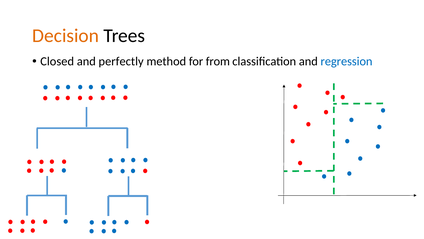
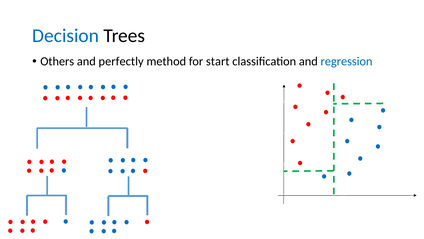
Decision colour: orange -> blue
Closed: Closed -> Others
from: from -> start
